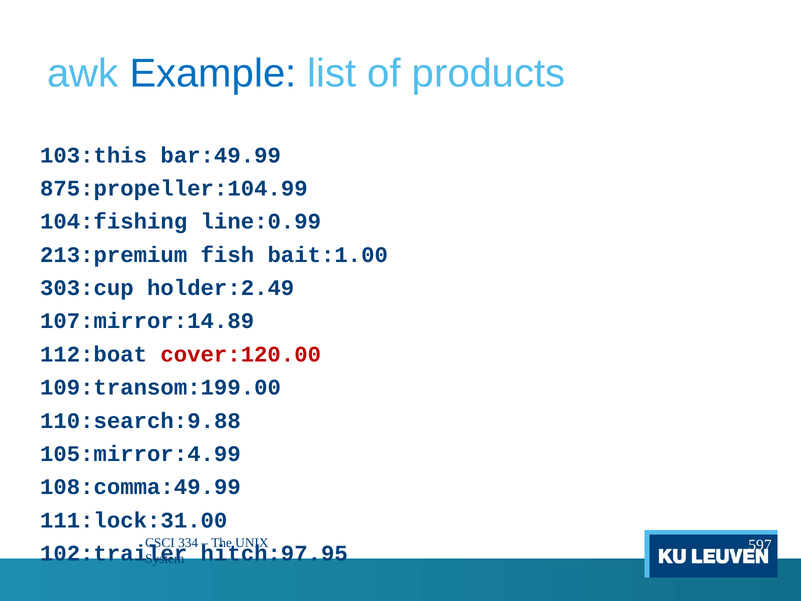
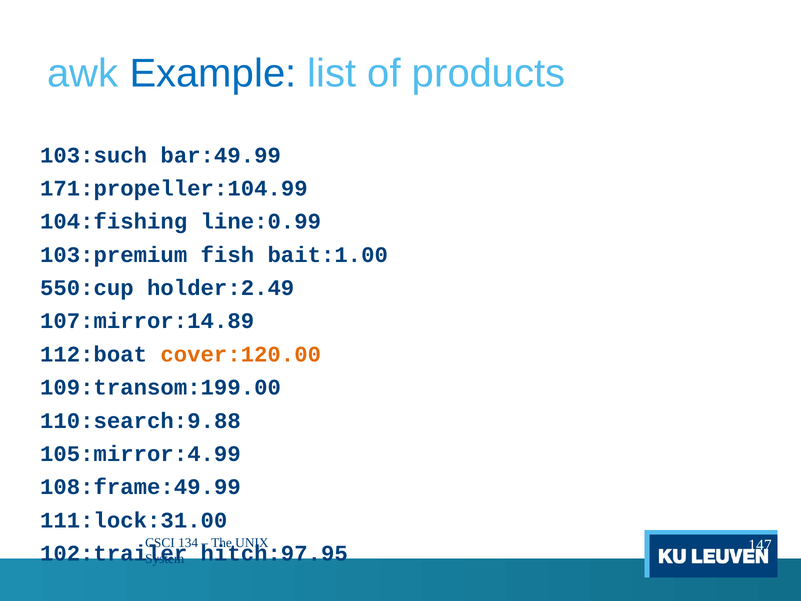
103:this: 103:this -> 103:such
875:propeller:104.99: 875:propeller:104.99 -> 171:propeller:104.99
213:premium: 213:premium -> 103:premium
303:cup: 303:cup -> 550:cup
cover:120.00 colour: red -> orange
108:comma:49.99: 108:comma:49.99 -> 108:frame:49.99
334: 334 -> 134
597: 597 -> 147
